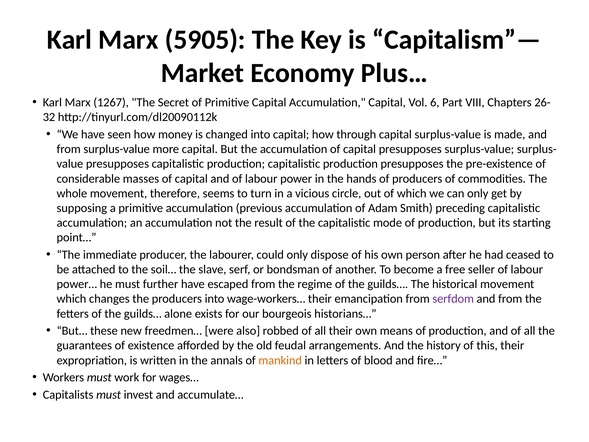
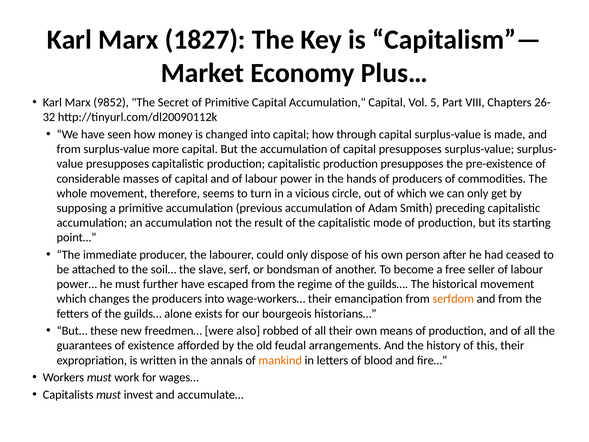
5905: 5905 -> 1827
1267: 1267 -> 9852
6: 6 -> 5
serfdom colour: purple -> orange
